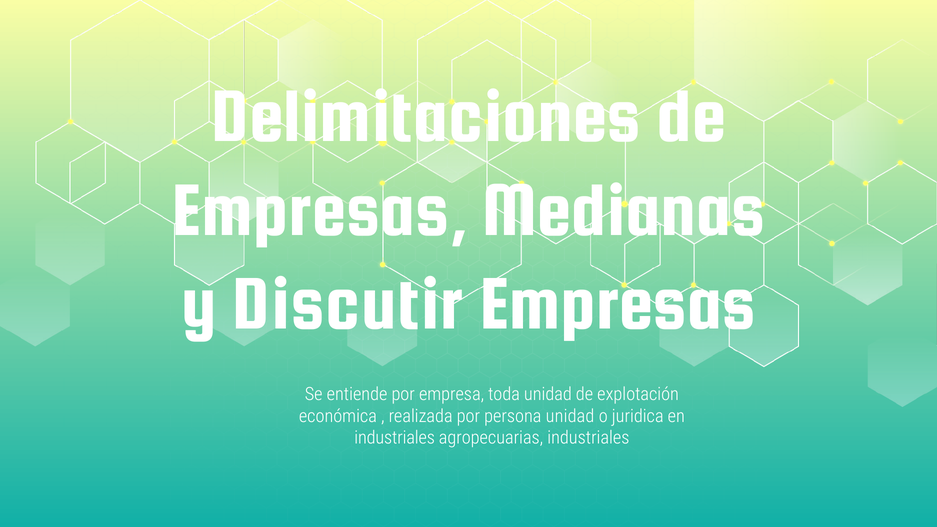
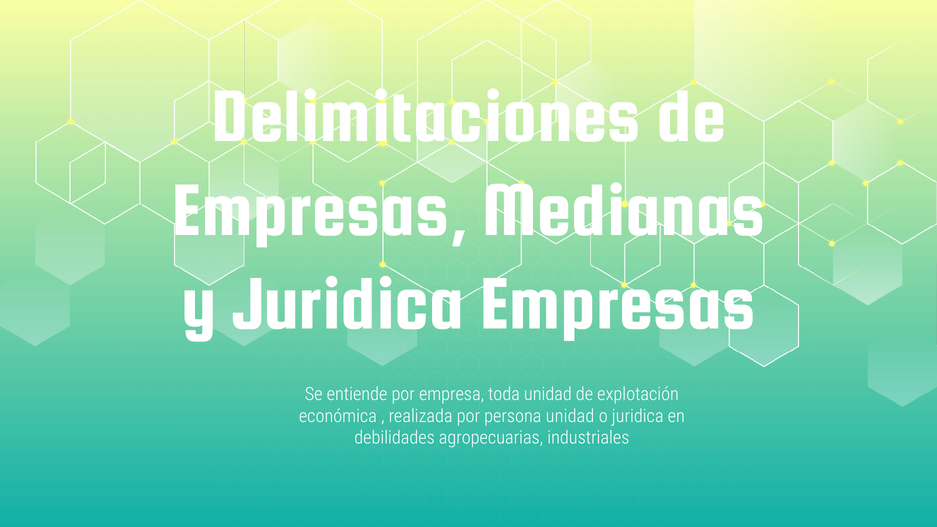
y Discutir: Discutir -> Juridica
industriales at (395, 438): industriales -> debilidades
